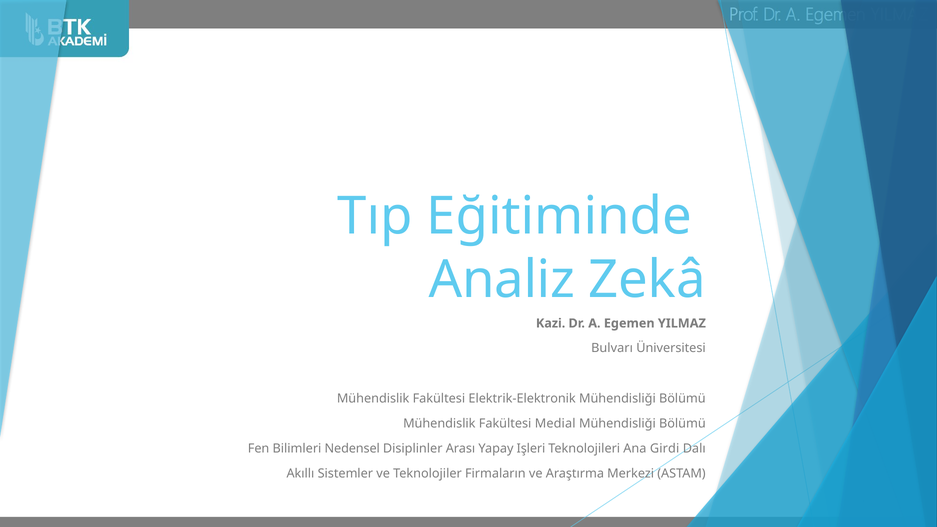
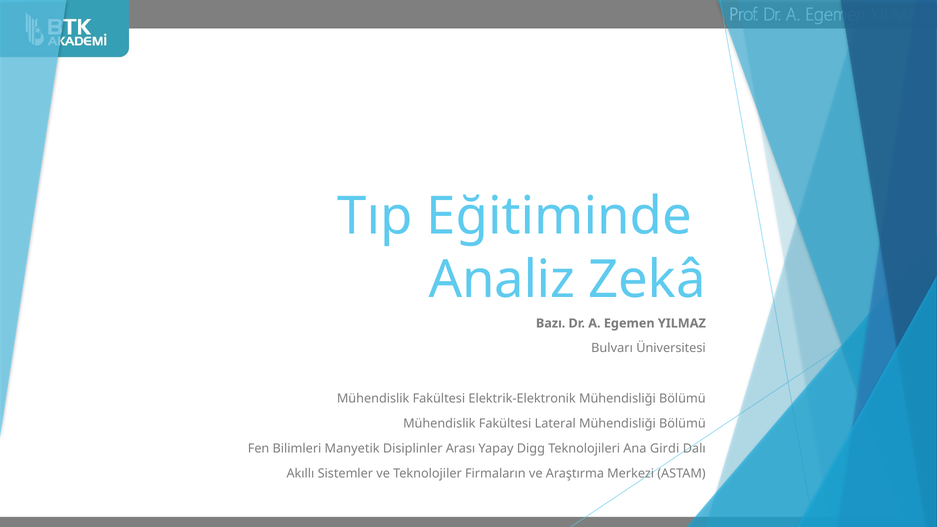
Kazi: Kazi -> Bazı
Medial: Medial -> Lateral
Nedensel: Nedensel -> Manyetik
Işleri: Işleri -> Digg
